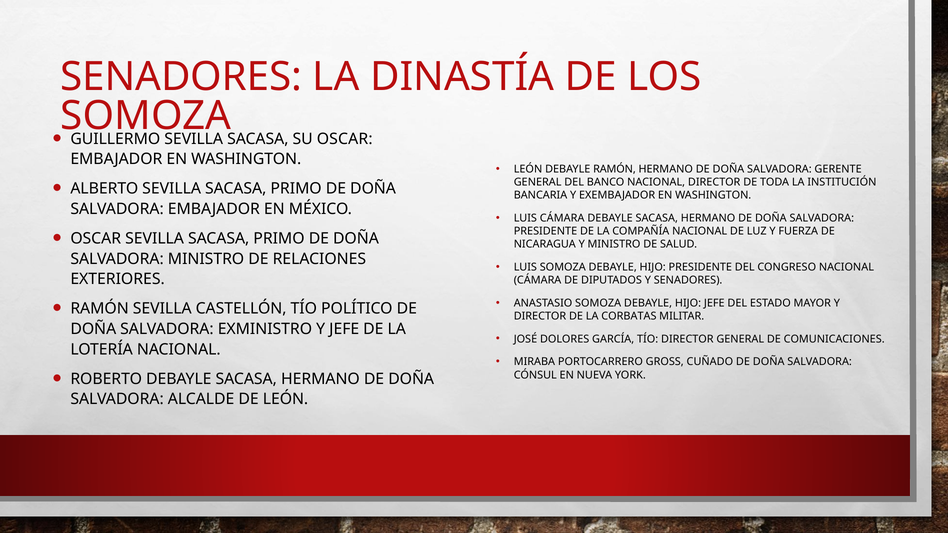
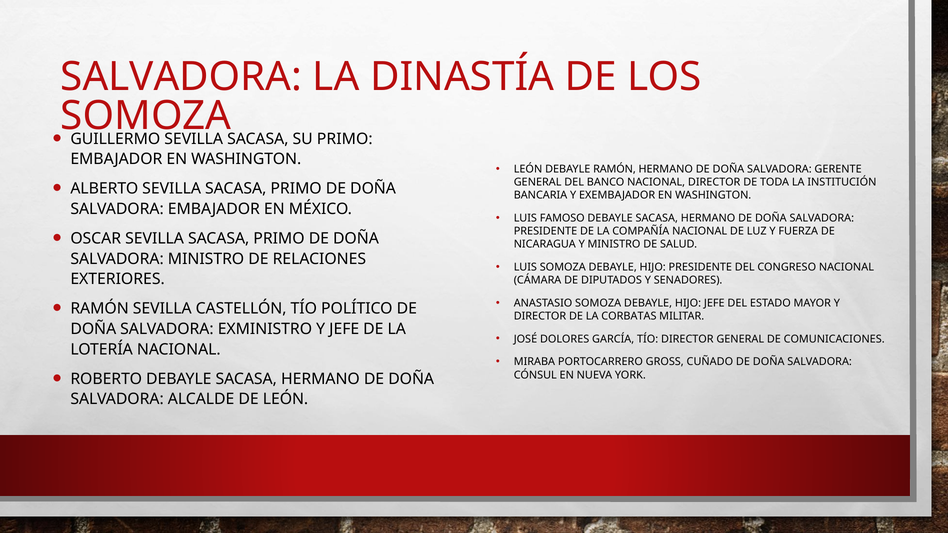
SENADORES at (181, 77): SENADORES -> SALVADORA
SU OSCAR: OSCAR -> PRIMO
LUIS CÁMARA: CÁMARA -> FAMOSO
